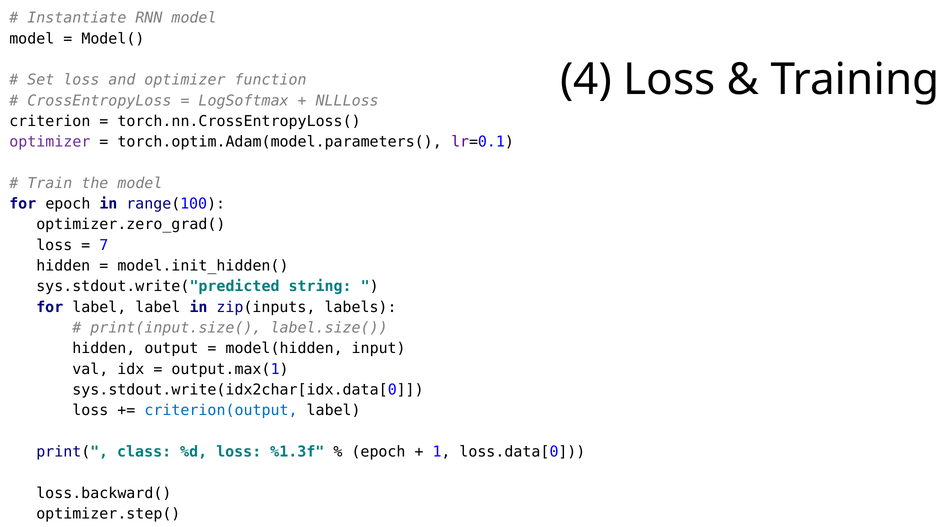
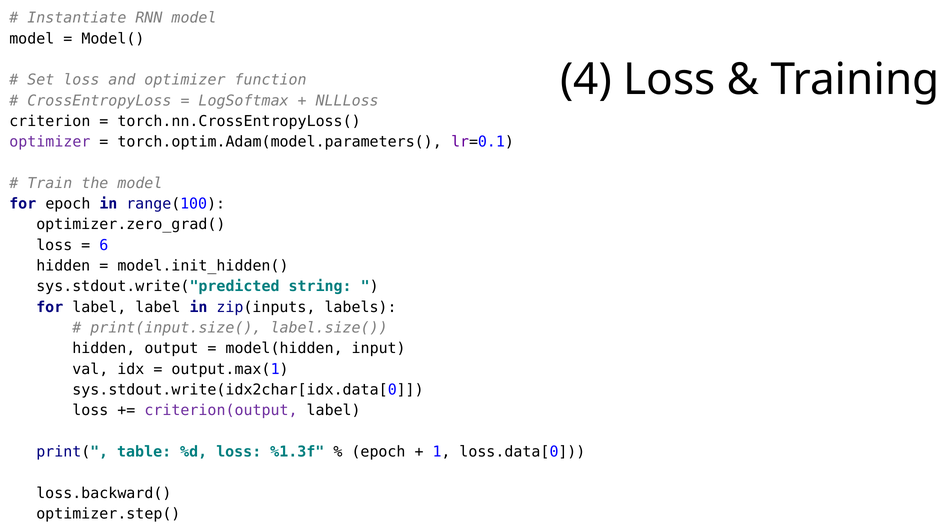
7: 7 -> 6
criterion(output colour: blue -> purple
class: class -> table
